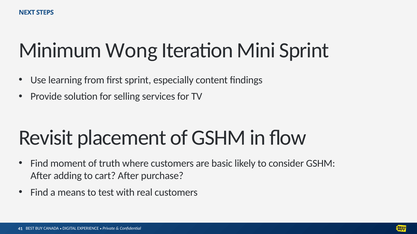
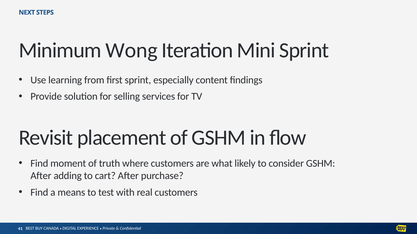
basic: basic -> what
